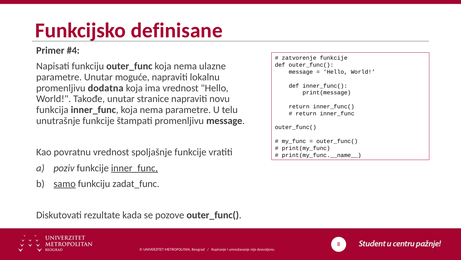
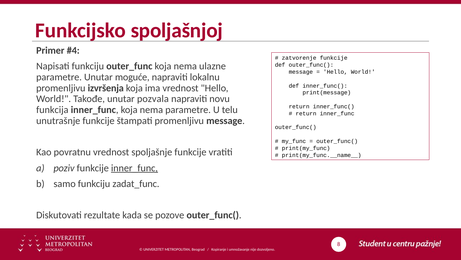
definisane: definisane -> spoljašnjoj
dodatna: dodatna -> izvršenja
stranice: stranice -> pozvala
samo underline: present -> none
